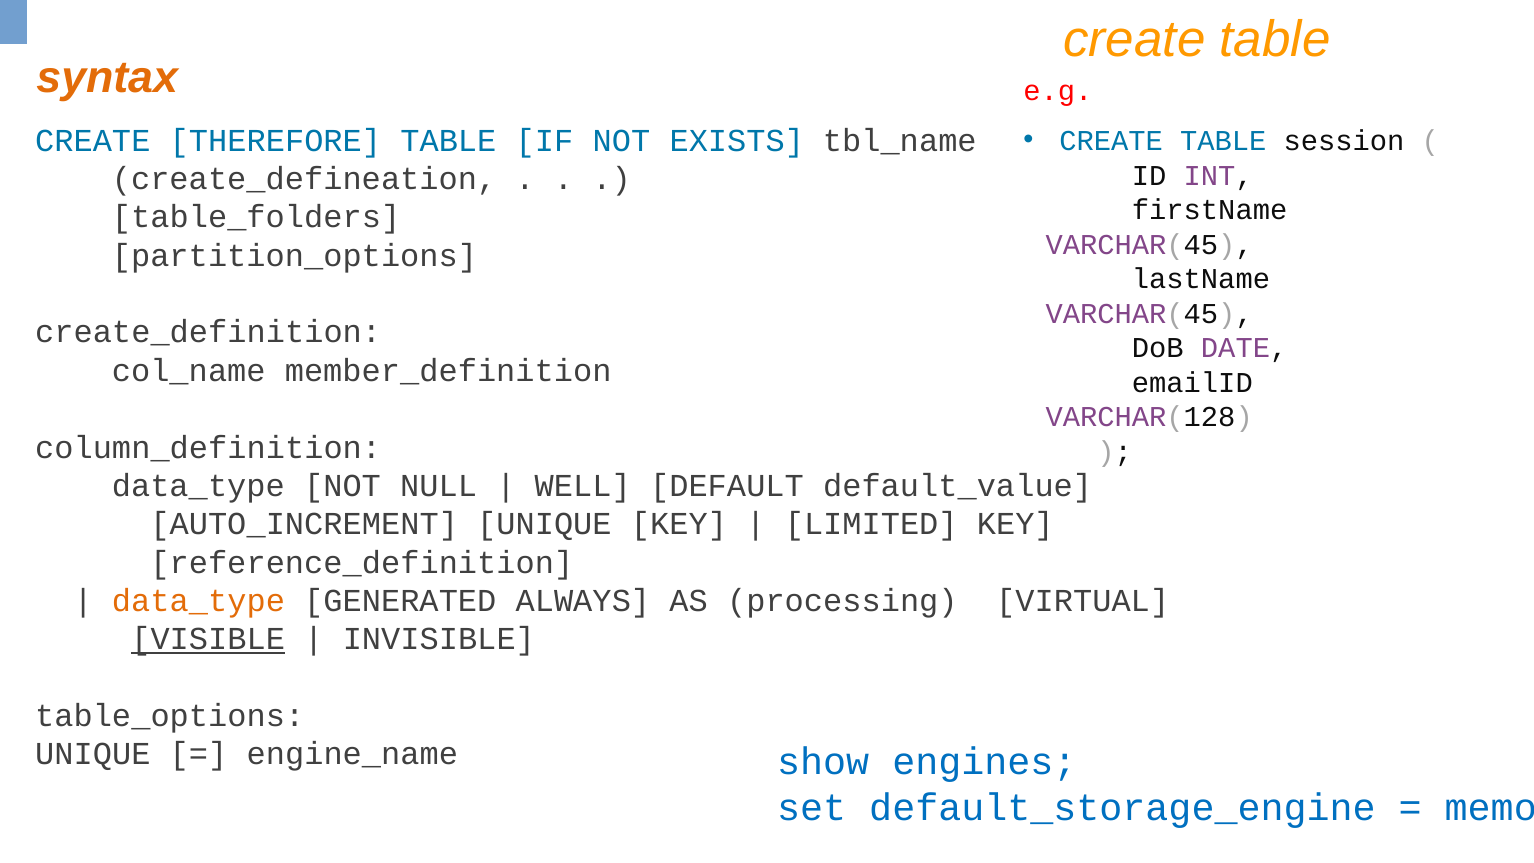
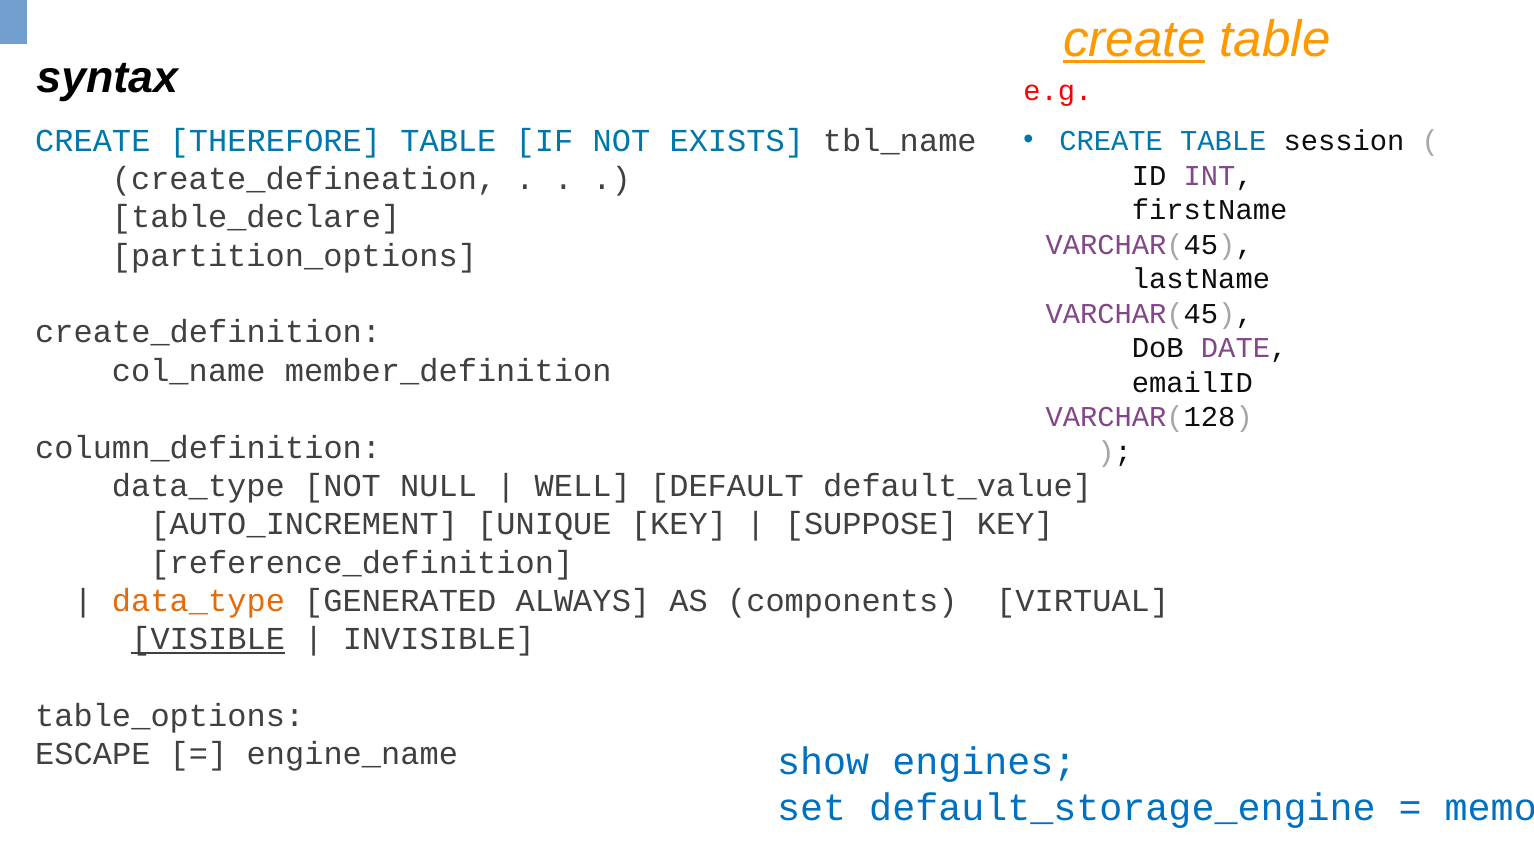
create at (1134, 40) underline: none -> present
syntax colour: orange -> black
table_folders: table_folders -> table_declare
LIMITED: LIMITED -> SUPPOSE
processing: processing -> components
UNIQUE at (93, 754): UNIQUE -> ESCAPE
